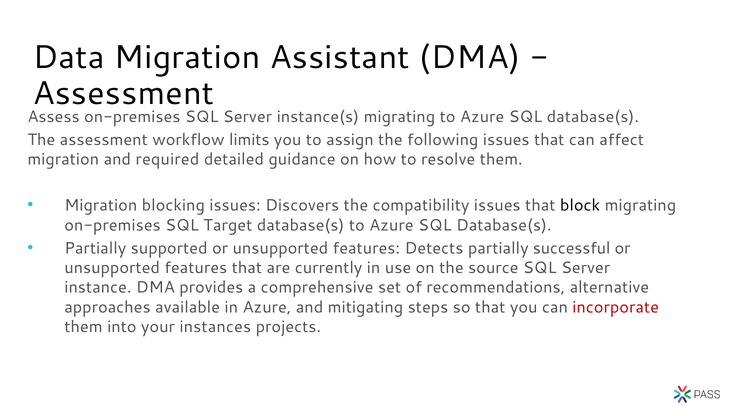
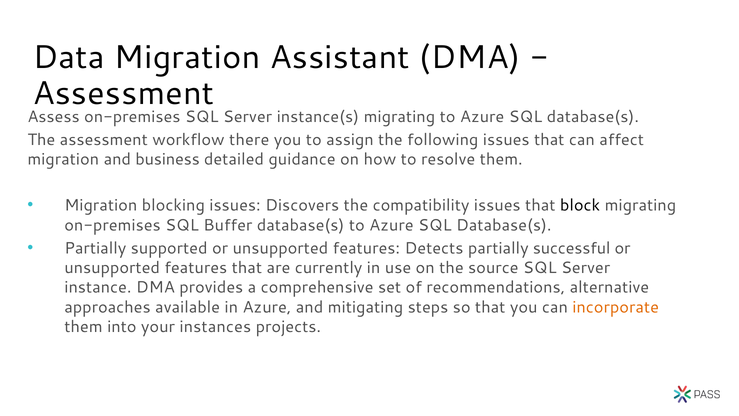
limits: limits -> there
required: required -> business
Target: Target -> Buffer
incorporate colour: red -> orange
